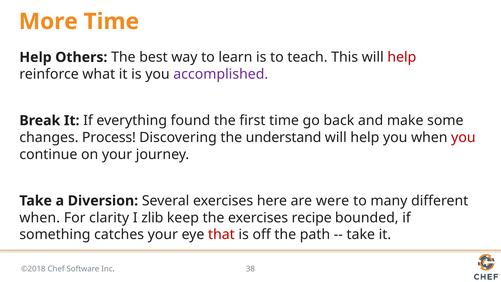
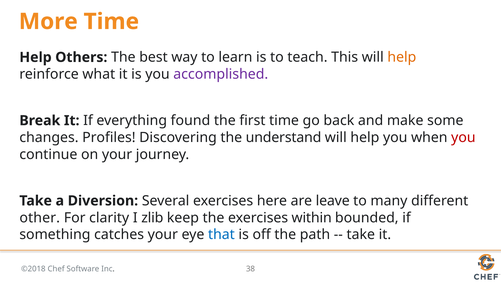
help at (402, 57) colour: red -> orange
Process: Process -> Profiles
were: were -> leave
when at (40, 218): when -> other
recipe: recipe -> within
that colour: red -> blue
